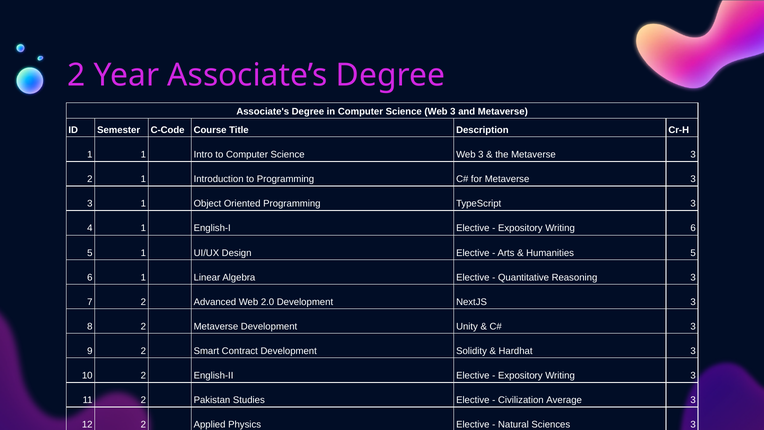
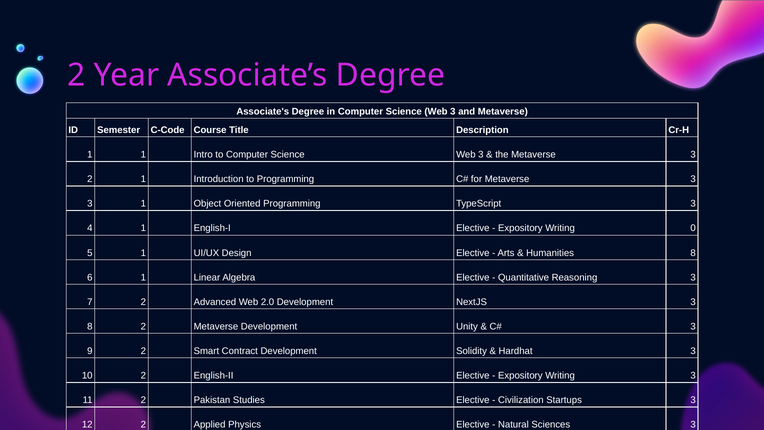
Writing 6: 6 -> 0
Humanities 5: 5 -> 8
Average: Average -> Startups
